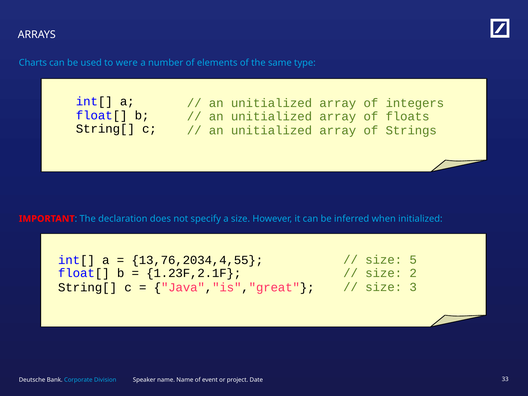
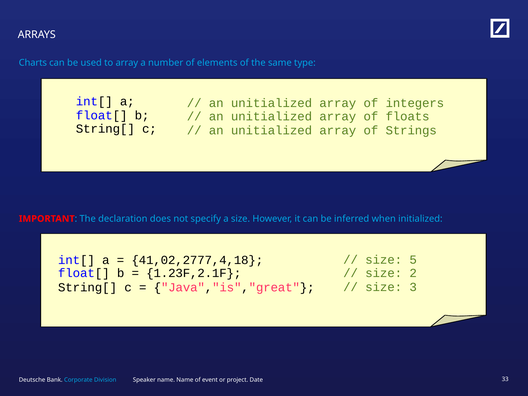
to were: were -> array
13,76,2034,4,55: 13,76,2034,4,55 -> 41,02,2777,4,18
